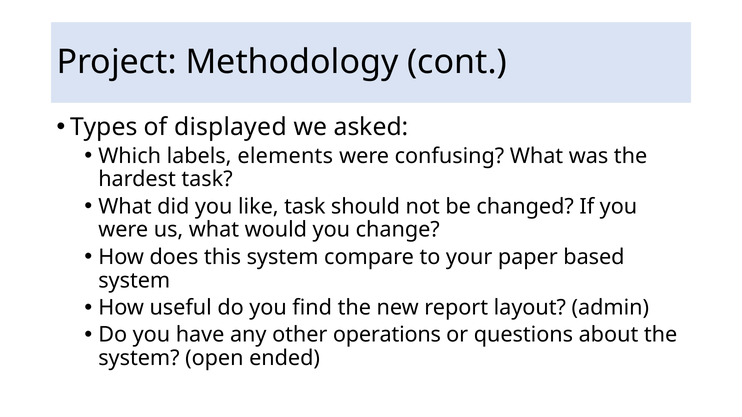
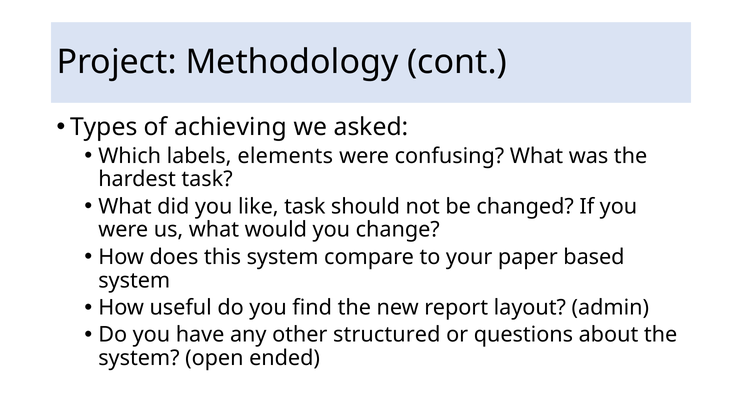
displayed: displayed -> achieving
operations: operations -> structured
